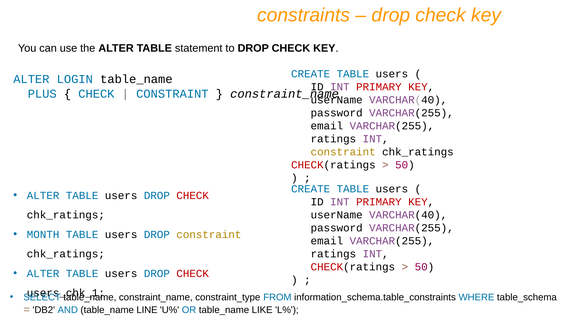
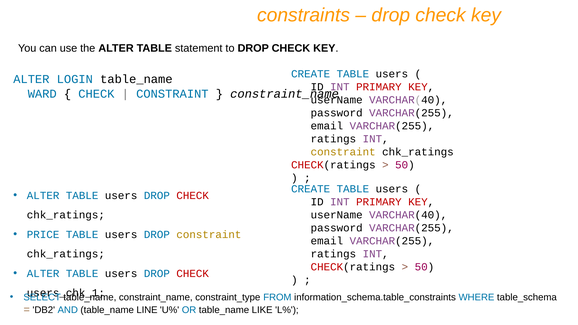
PLUS: PLUS -> WARD
MONTH: MONTH -> PRICE
